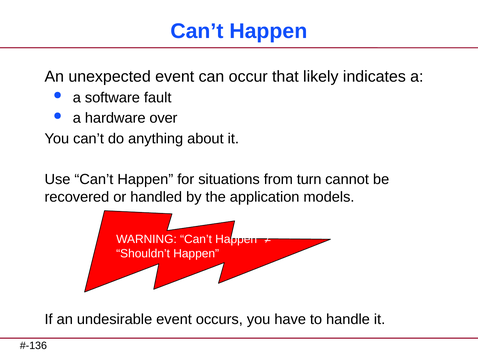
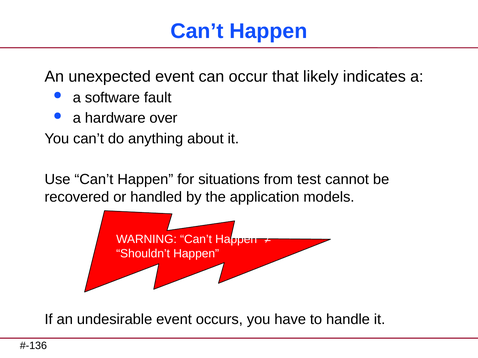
turn: turn -> test
